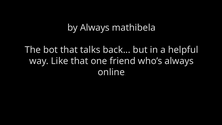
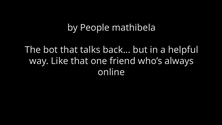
by Always: Always -> People
